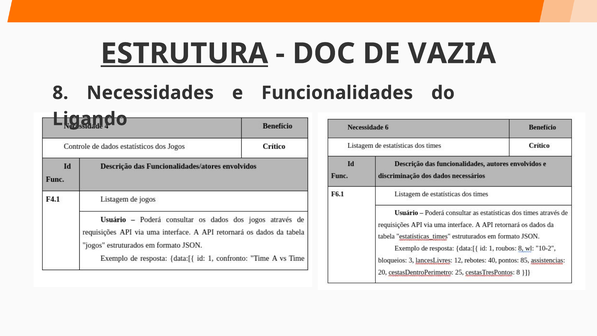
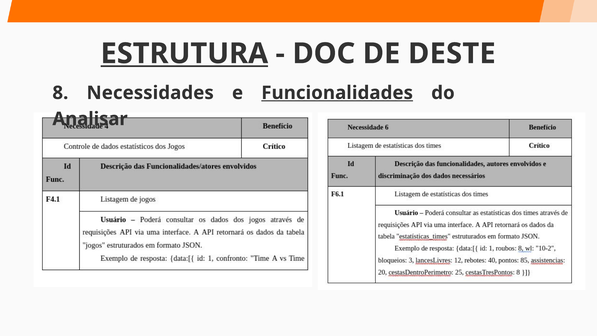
VAZIA: VAZIA -> DESTE
Funcionalidades underline: none -> present
Ligando: Ligando -> Analisar
